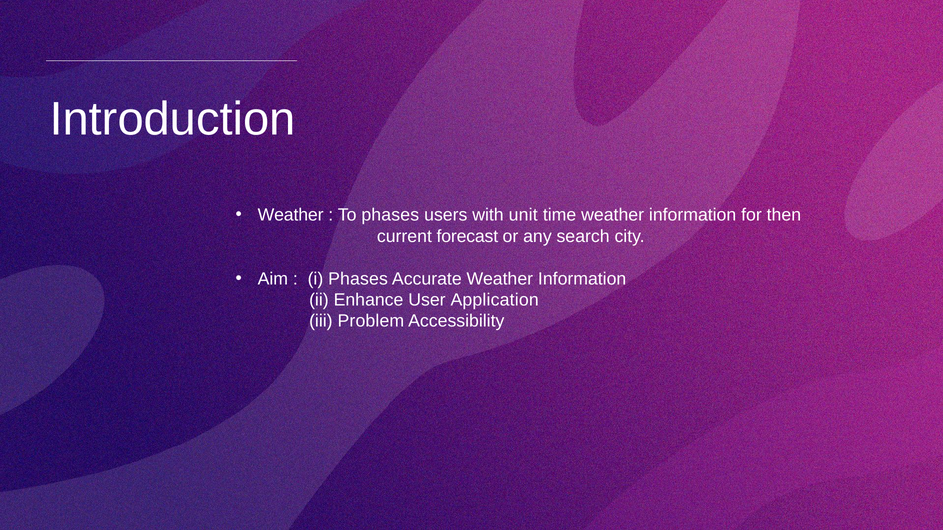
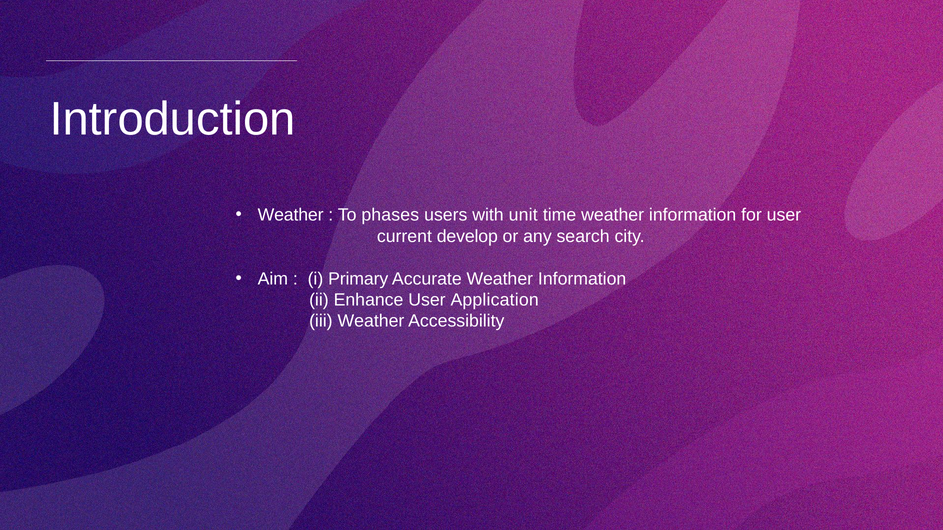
for then: then -> user
forecast: forecast -> develop
i Phases: Phases -> Primary
iii Problem: Problem -> Weather
